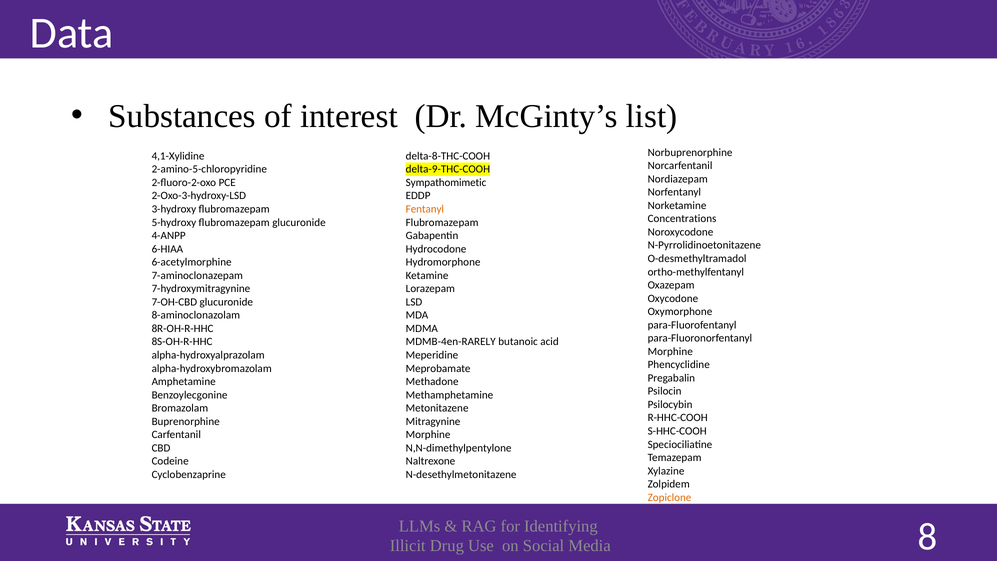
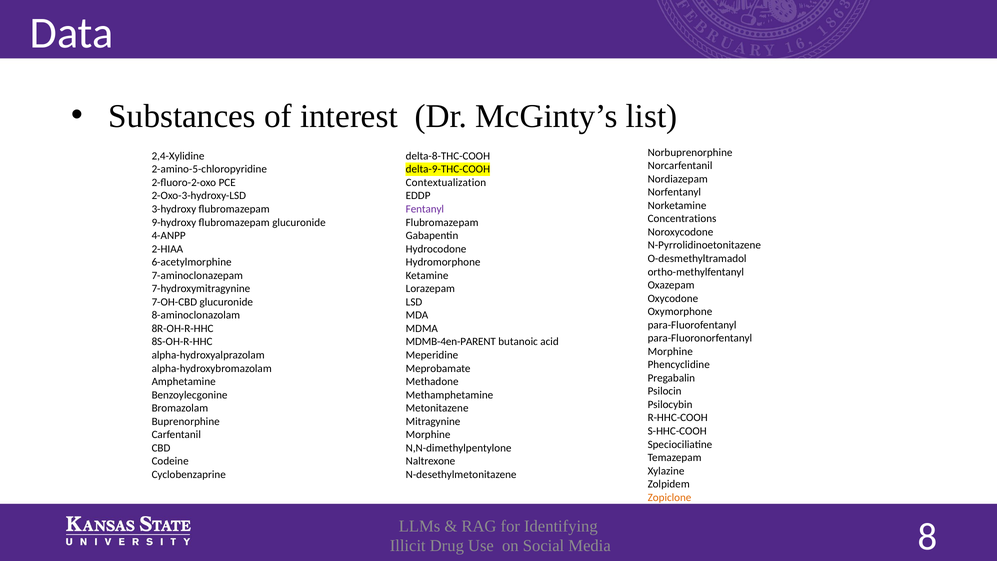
4,1-Xylidine: 4,1-Xylidine -> 2,4-Xylidine
Sympathomimetic: Sympathomimetic -> Contextualization
Fentanyl colour: orange -> purple
5-hydroxy: 5-hydroxy -> 9-hydroxy
6-HIAA: 6-HIAA -> 2-HIAA
MDMB-4en-RARELY: MDMB-4en-RARELY -> MDMB-4en-PARENT
